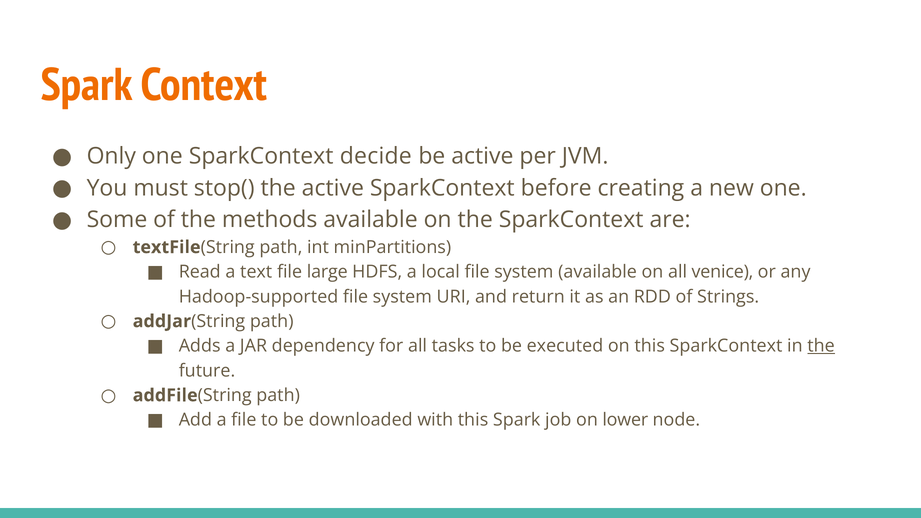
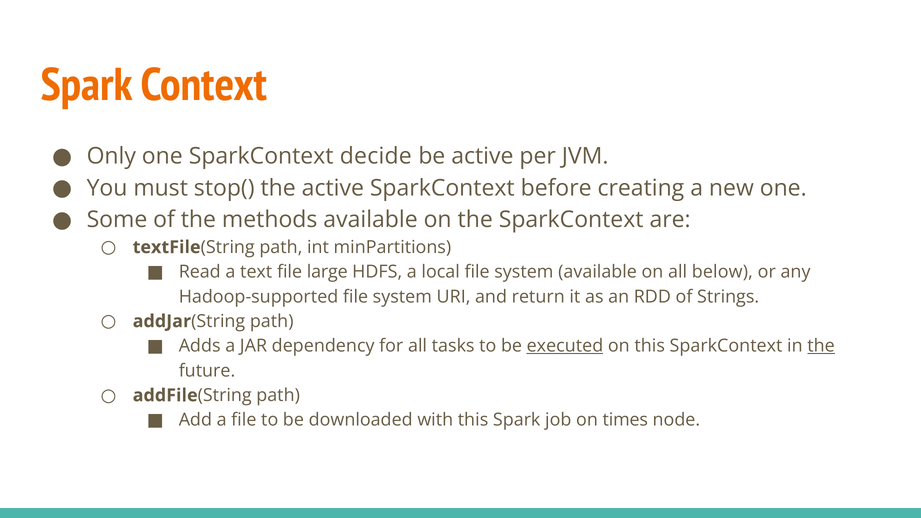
venice: venice -> below
executed underline: none -> present
lower: lower -> times
